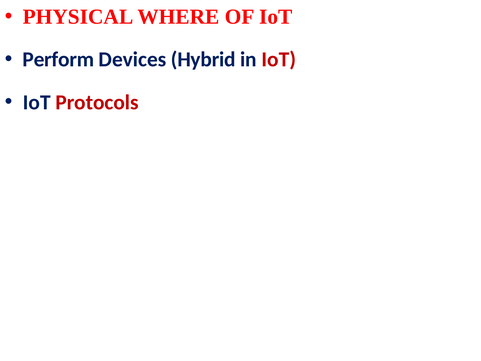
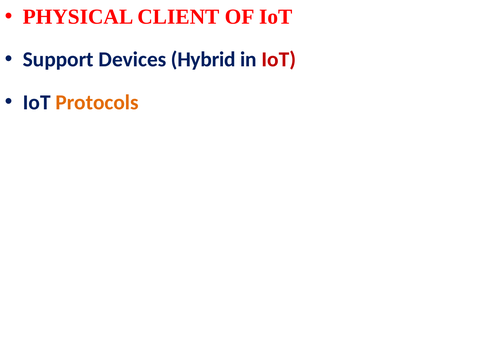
WHERE: WHERE -> CLIENT
Perform: Perform -> Support
Protocols colour: red -> orange
